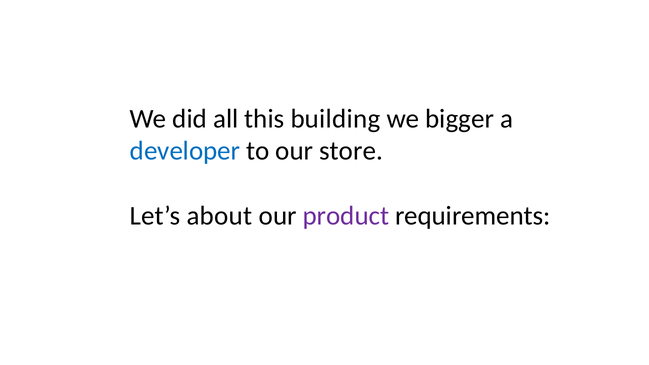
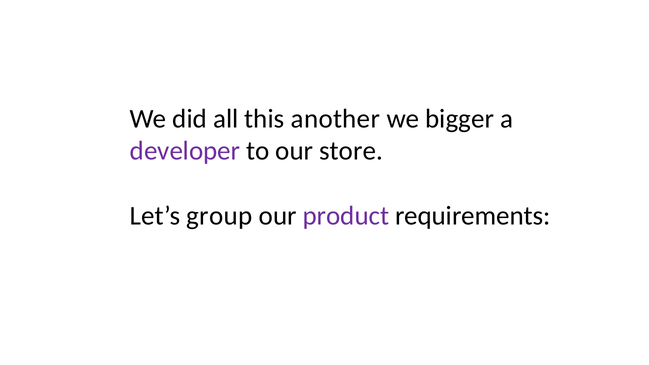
building: building -> another
developer colour: blue -> purple
about: about -> group
